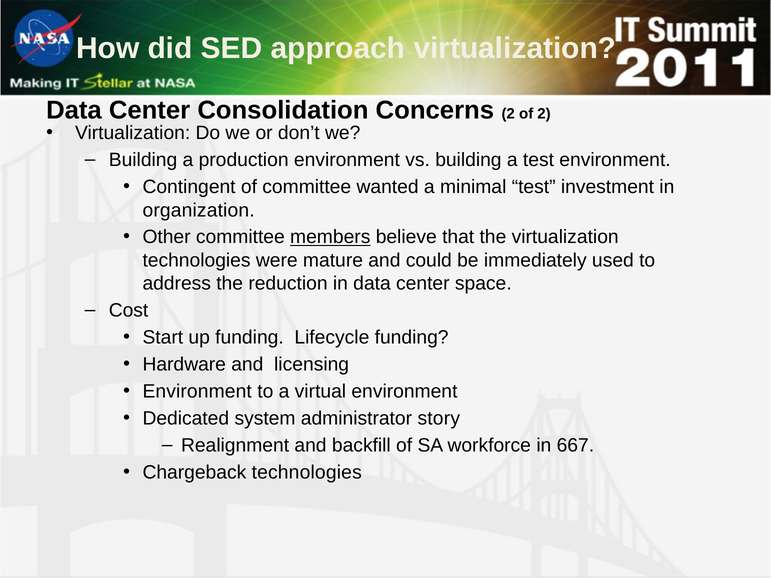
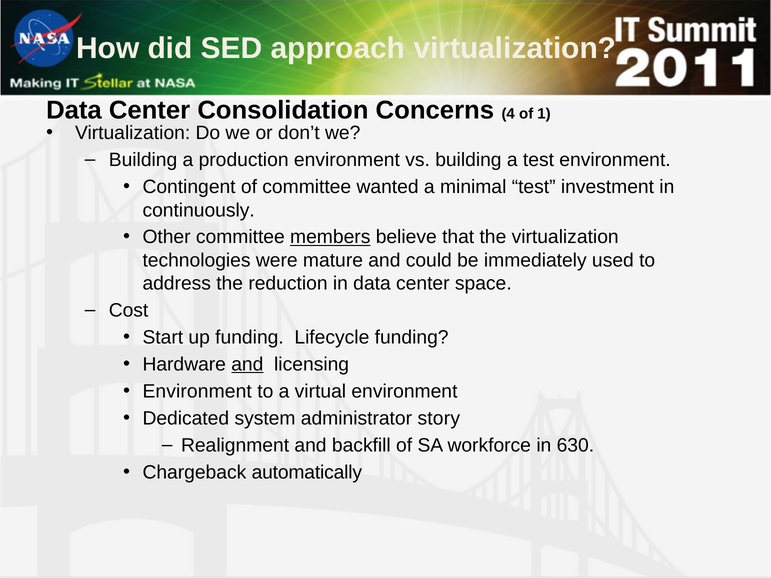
Concerns 2: 2 -> 4
of 2: 2 -> 1
organization: organization -> continuously
and at (247, 364) underline: none -> present
667: 667 -> 630
Chargeback technologies: technologies -> automatically
